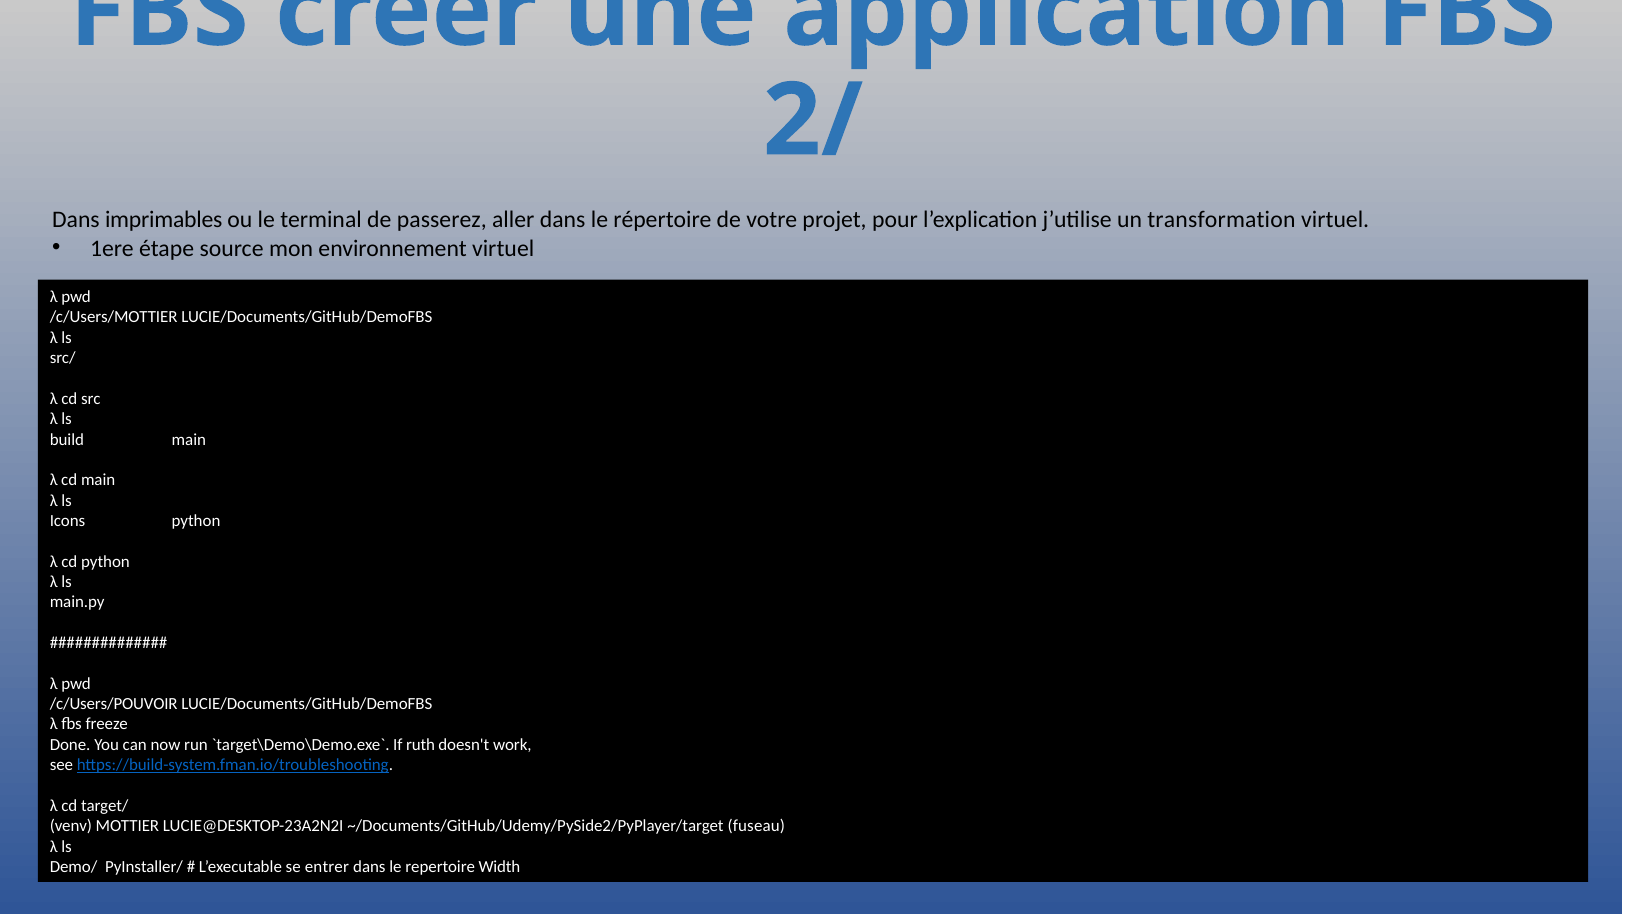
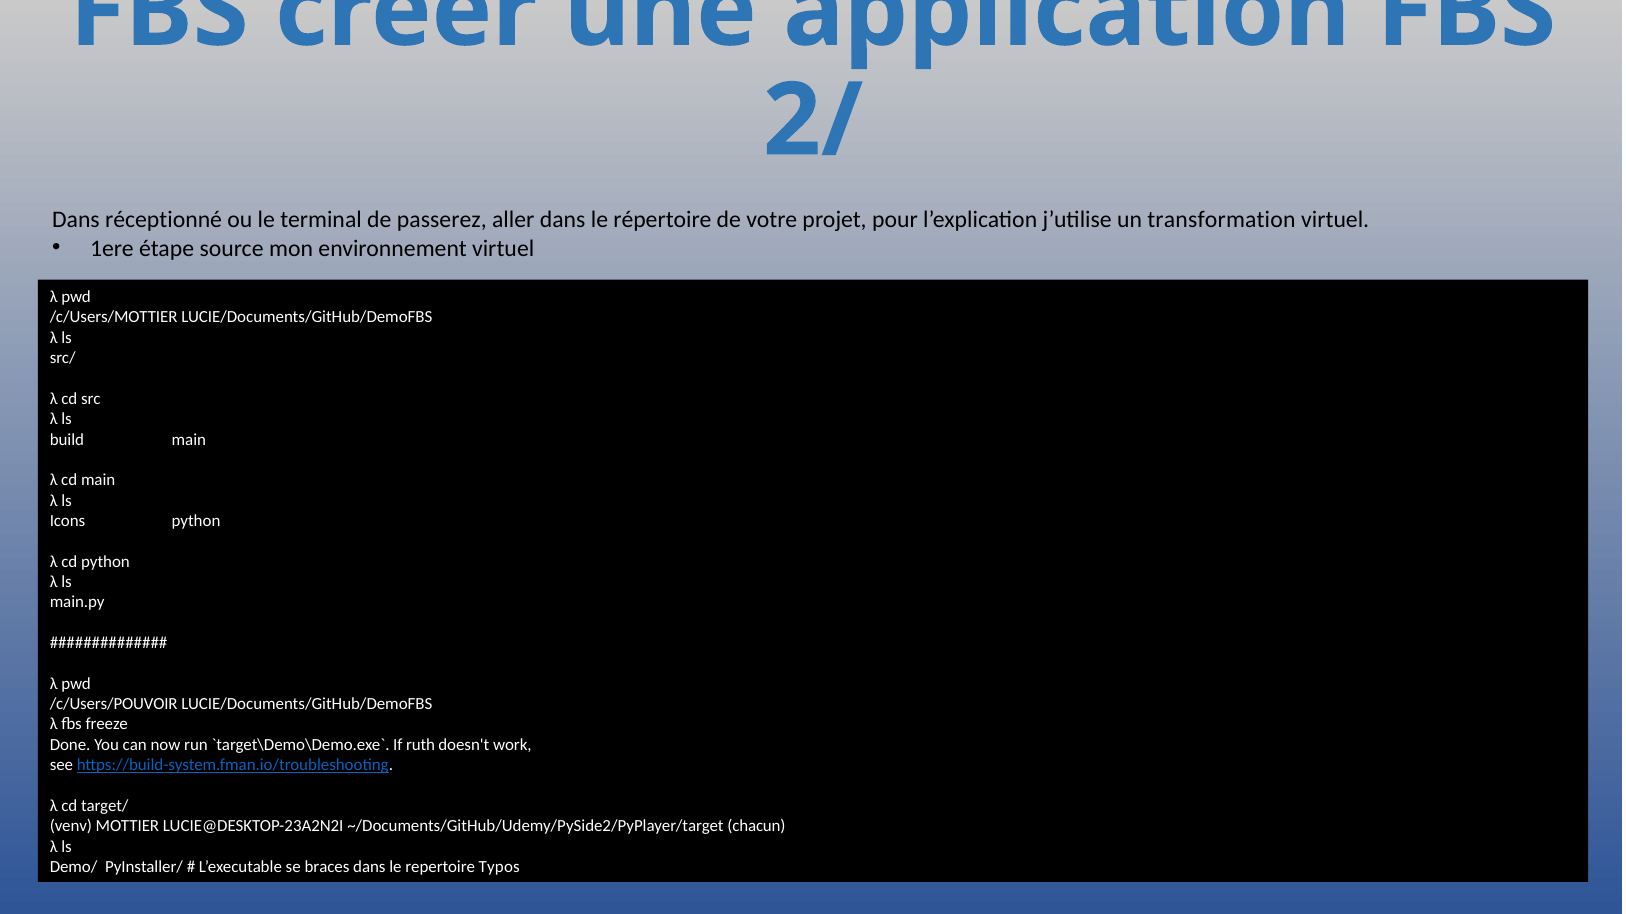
imprimables: imprimables -> réceptionné
fuseau: fuseau -> chacun
entrer: entrer -> braces
Width: Width -> Typos
